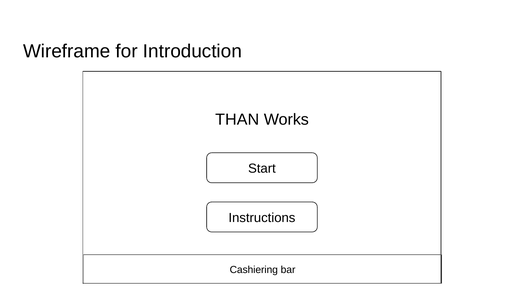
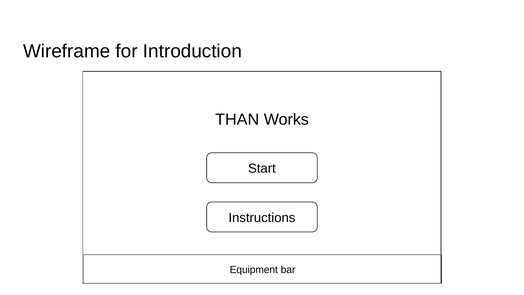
Cashiering: Cashiering -> Equipment
